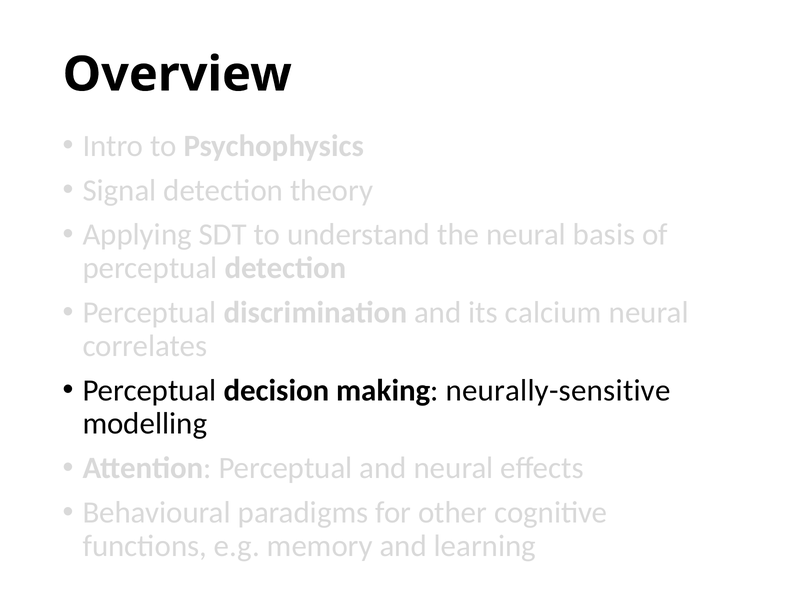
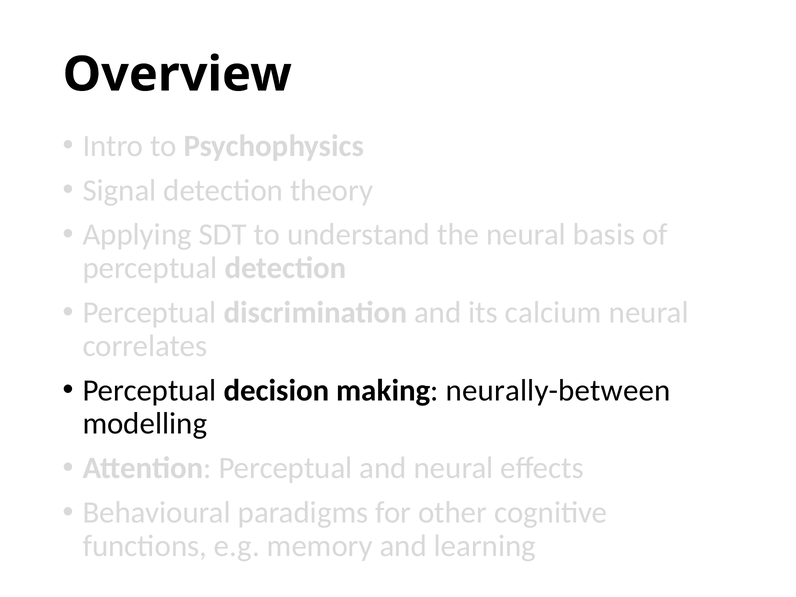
neurally-sensitive: neurally-sensitive -> neurally-between
